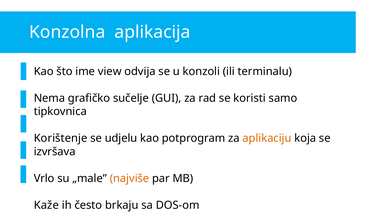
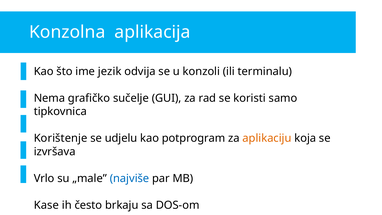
view: view -> jezik
najviše colour: orange -> blue
Kaže: Kaže -> Kase
